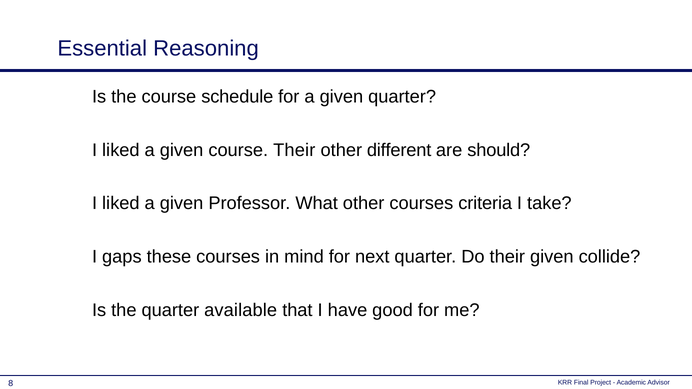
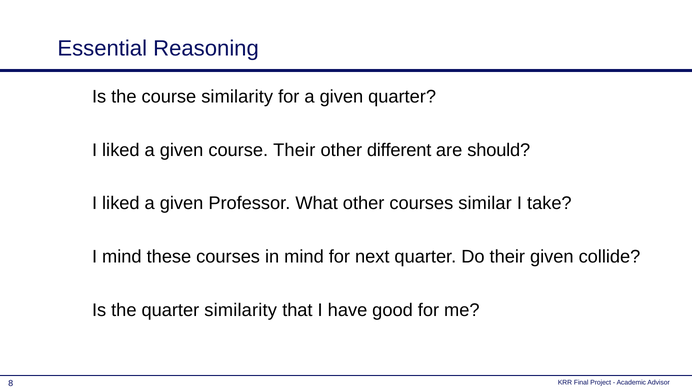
course schedule: schedule -> similarity
criteria: criteria -> similar
gaps at (122, 257): gaps -> mind
quarter available: available -> similarity
